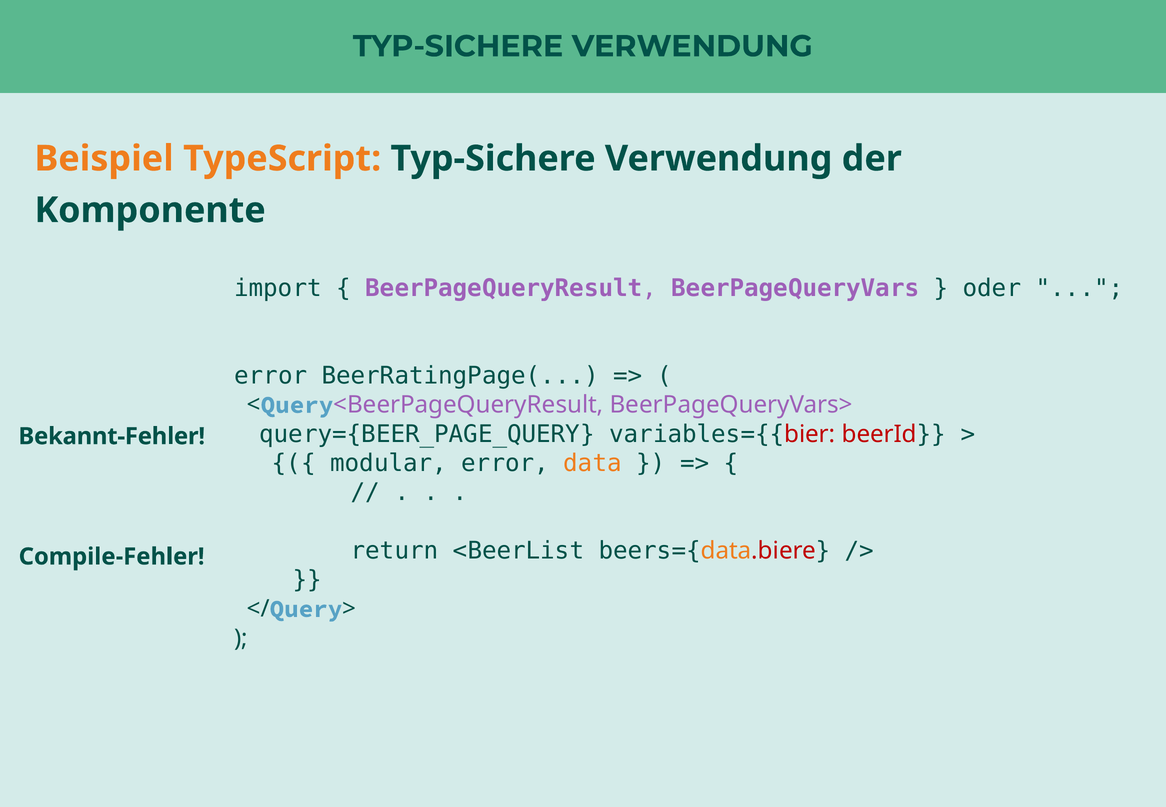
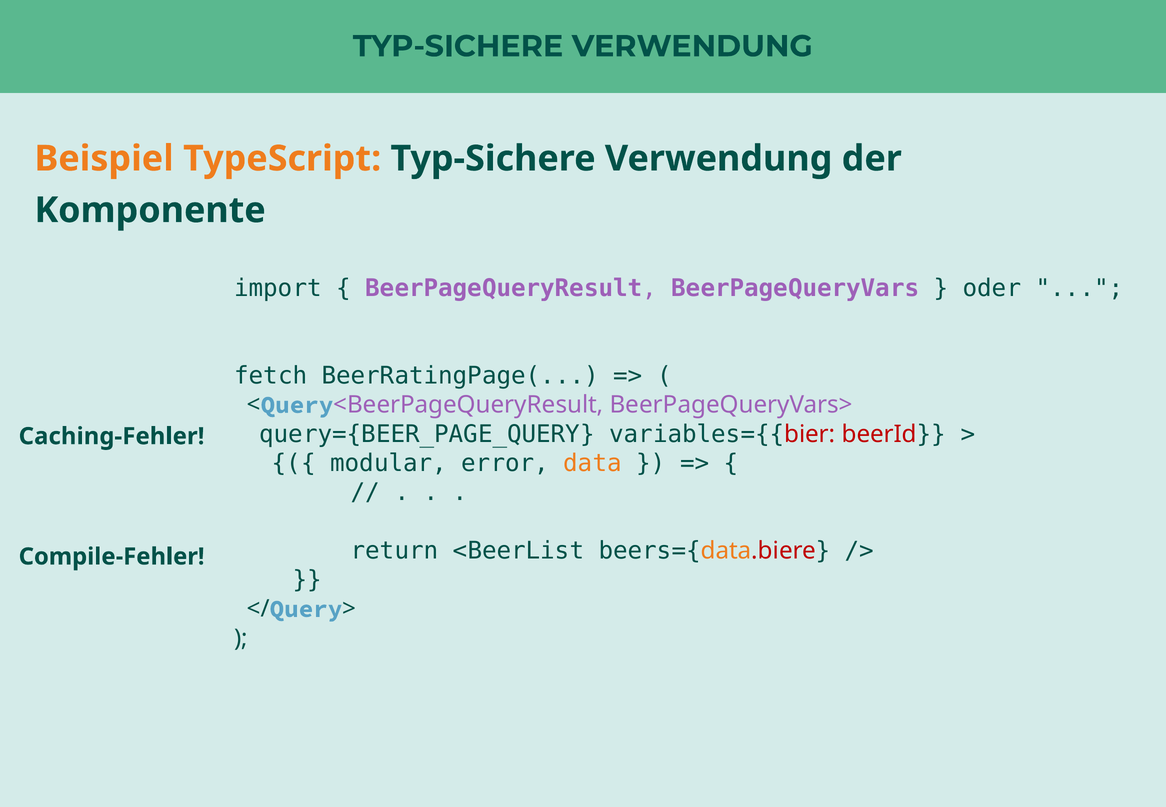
error at (271, 376): error -> fetch
Bekannt-Fehler: Bekannt-Fehler -> Caching-Fehler
